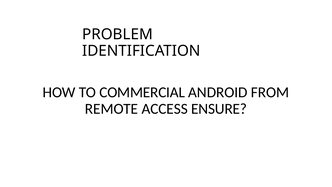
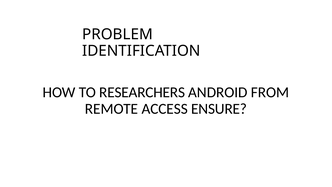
COMMERCIAL: COMMERCIAL -> RESEARCHERS
